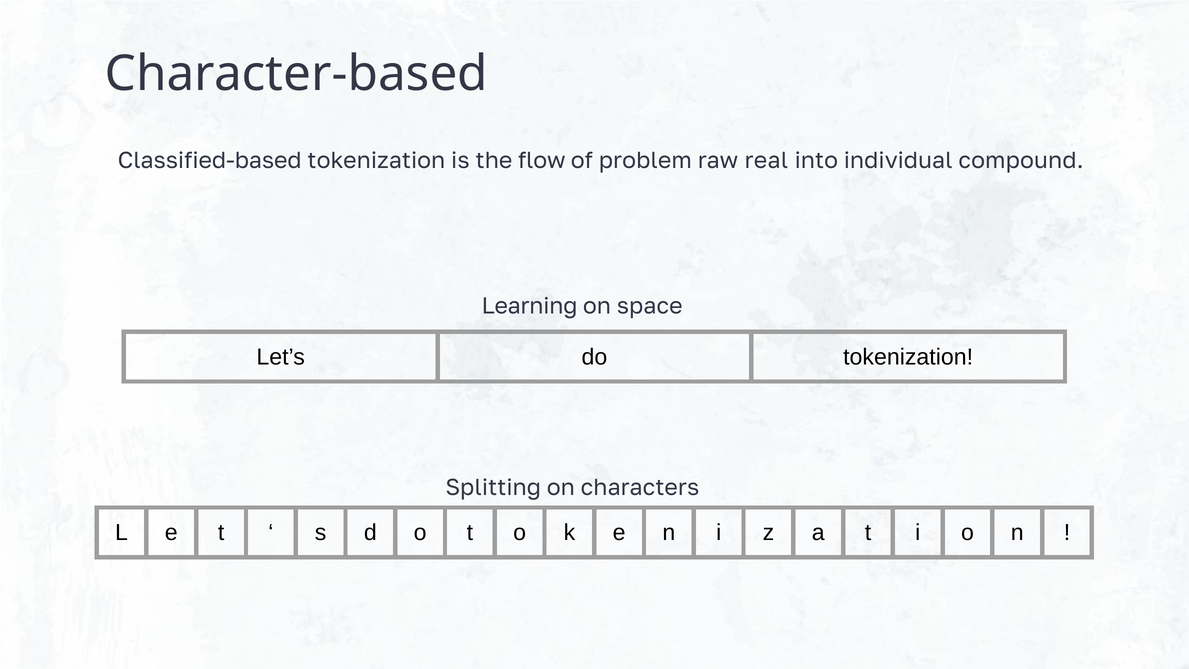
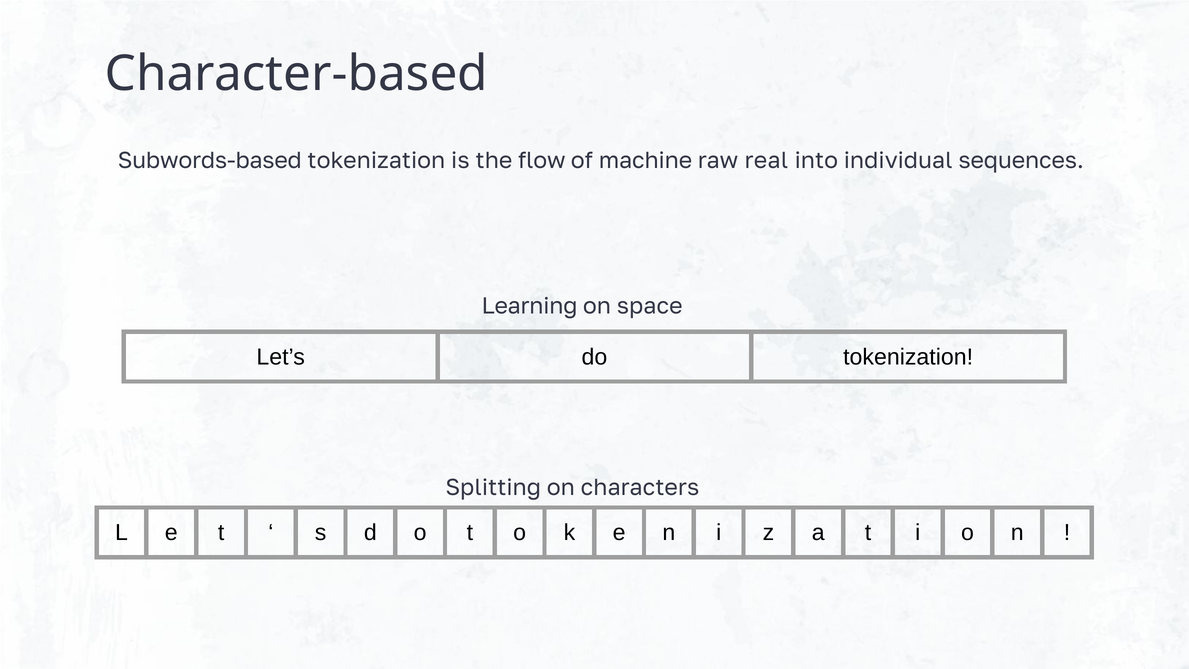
Classified-based: Classified-based -> Subwords-based
problem: problem -> machine
compound: compound -> sequences
